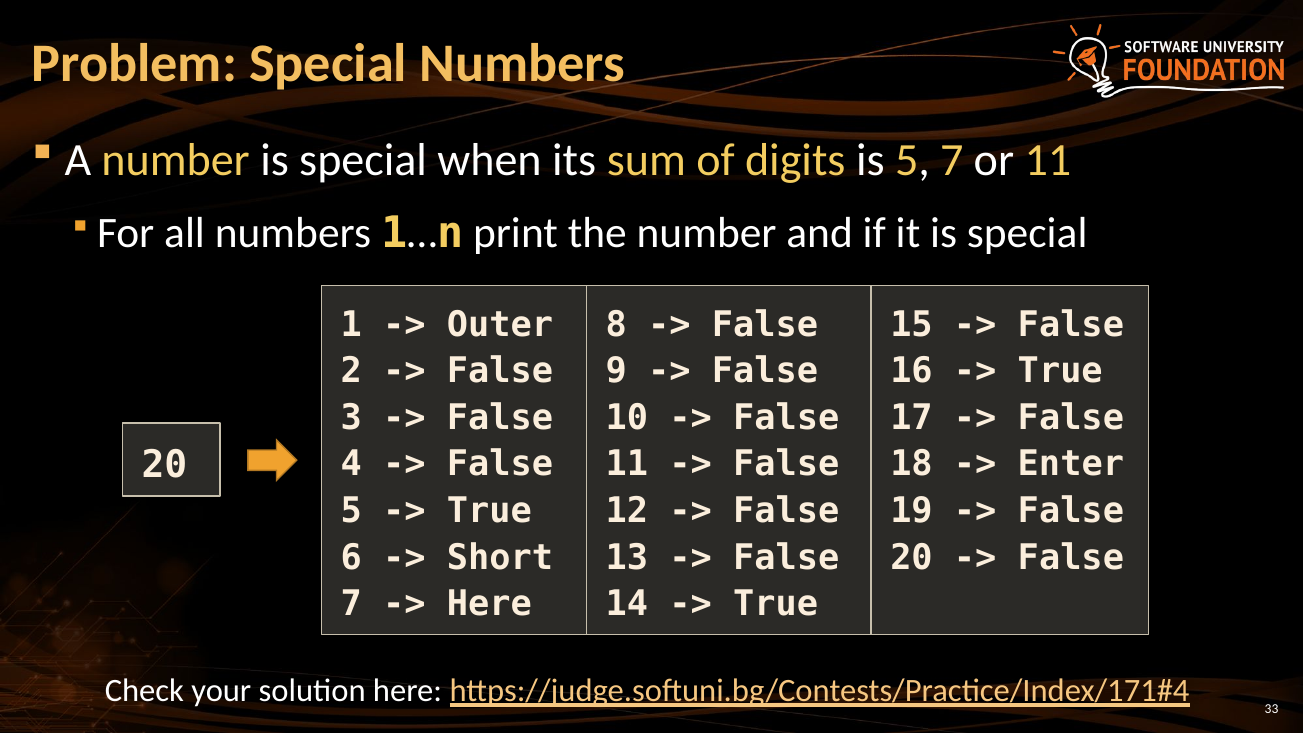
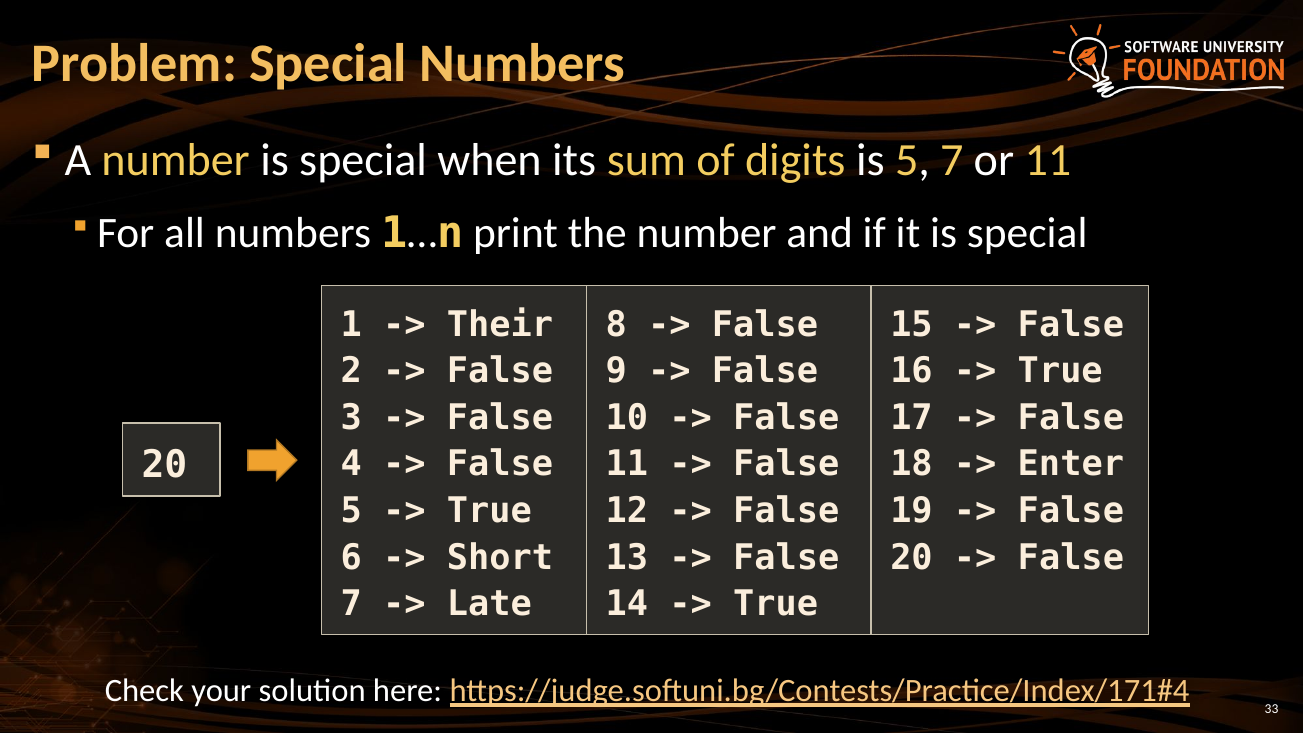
Outer: Outer -> Their
Here at (489, 604): Here -> Late
